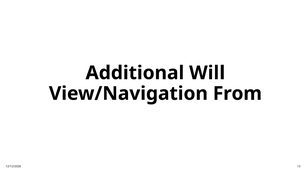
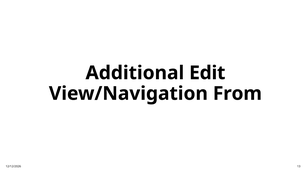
Will: Will -> Edit
